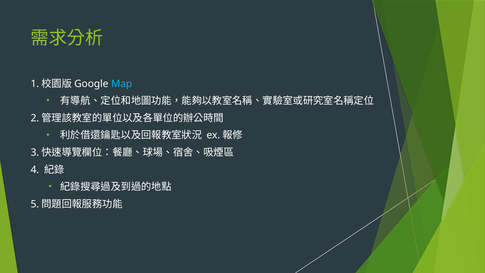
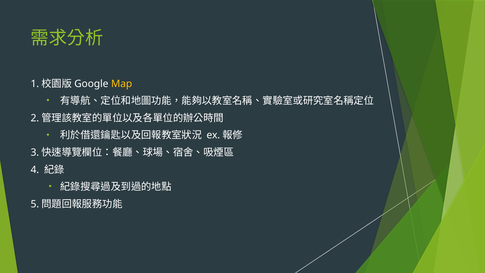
Map colour: light blue -> yellow
